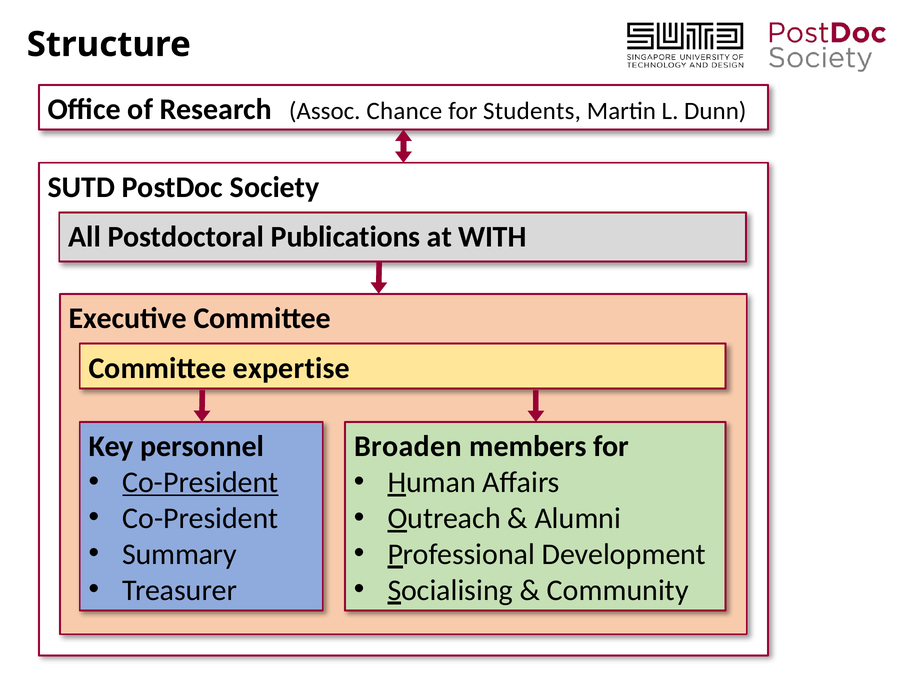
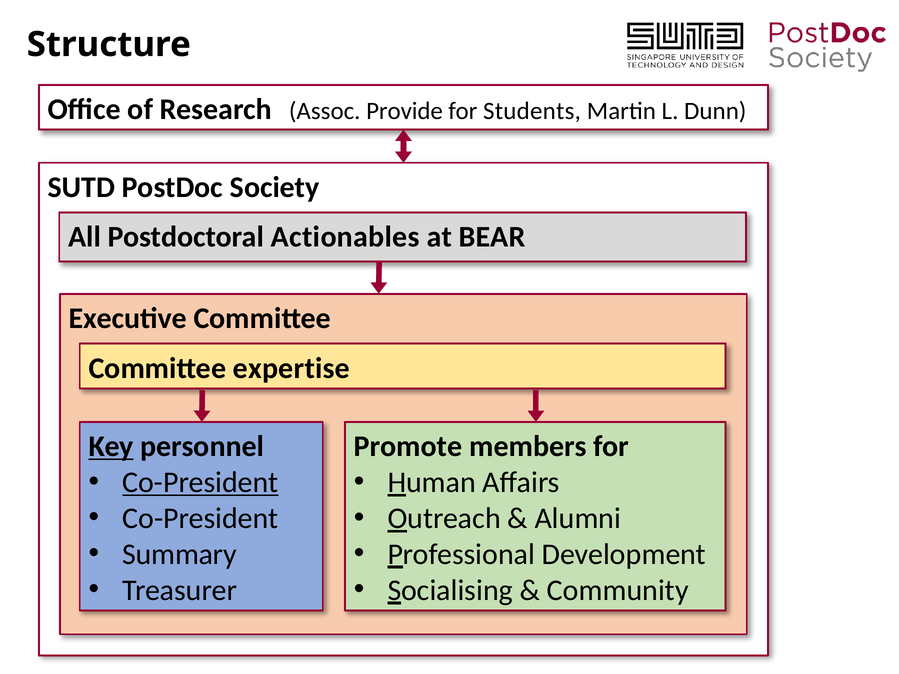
Chance: Chance -> Provide
Publications: Publications -> Actionables
WITH: WITH -> BEAR
Key underline: none -> present
Broaden: Broaden -> Promote
